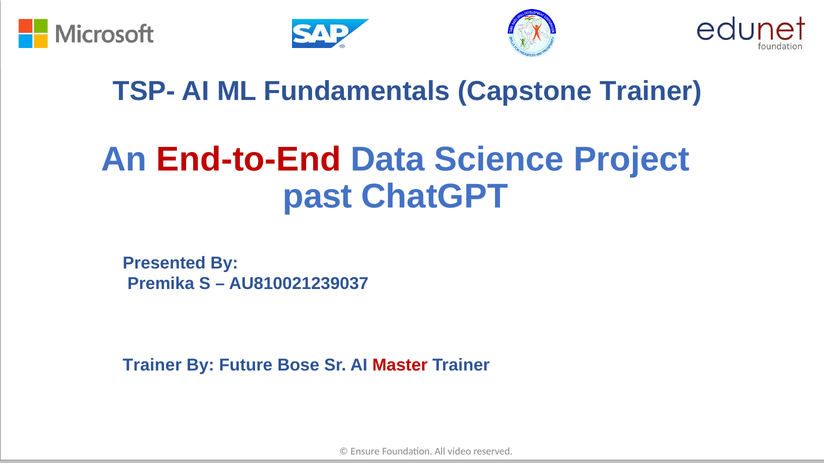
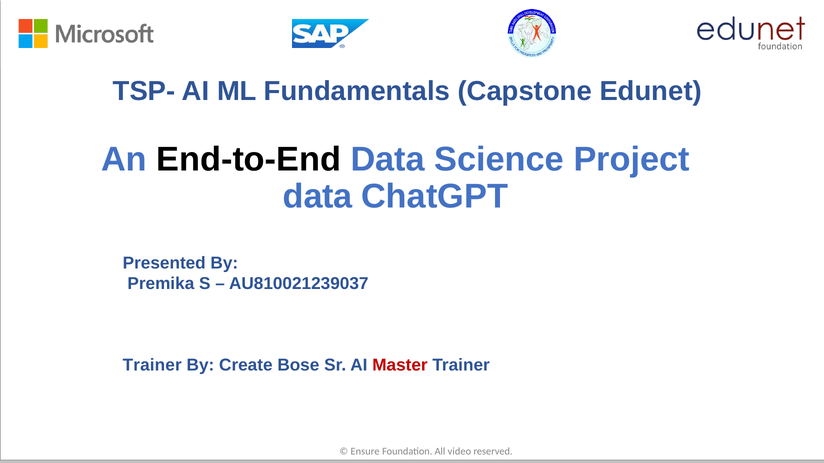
Capstone Trainer: Trainer -> Edunet
End-to-End colour: red -> black
past at (318, 197): past -> data
Future: Future -> Create
